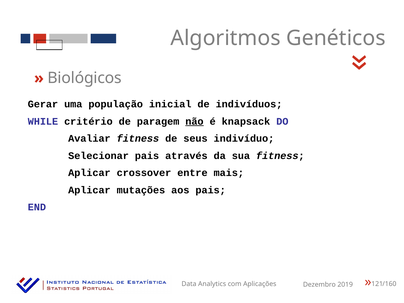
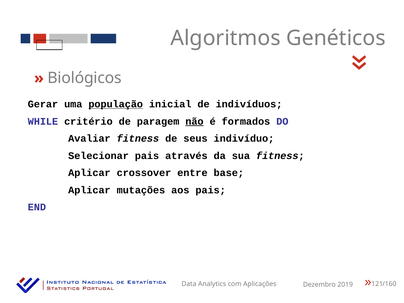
população underline: none -> present
knapsack: knapsack -> formados
mais: mais -> base
